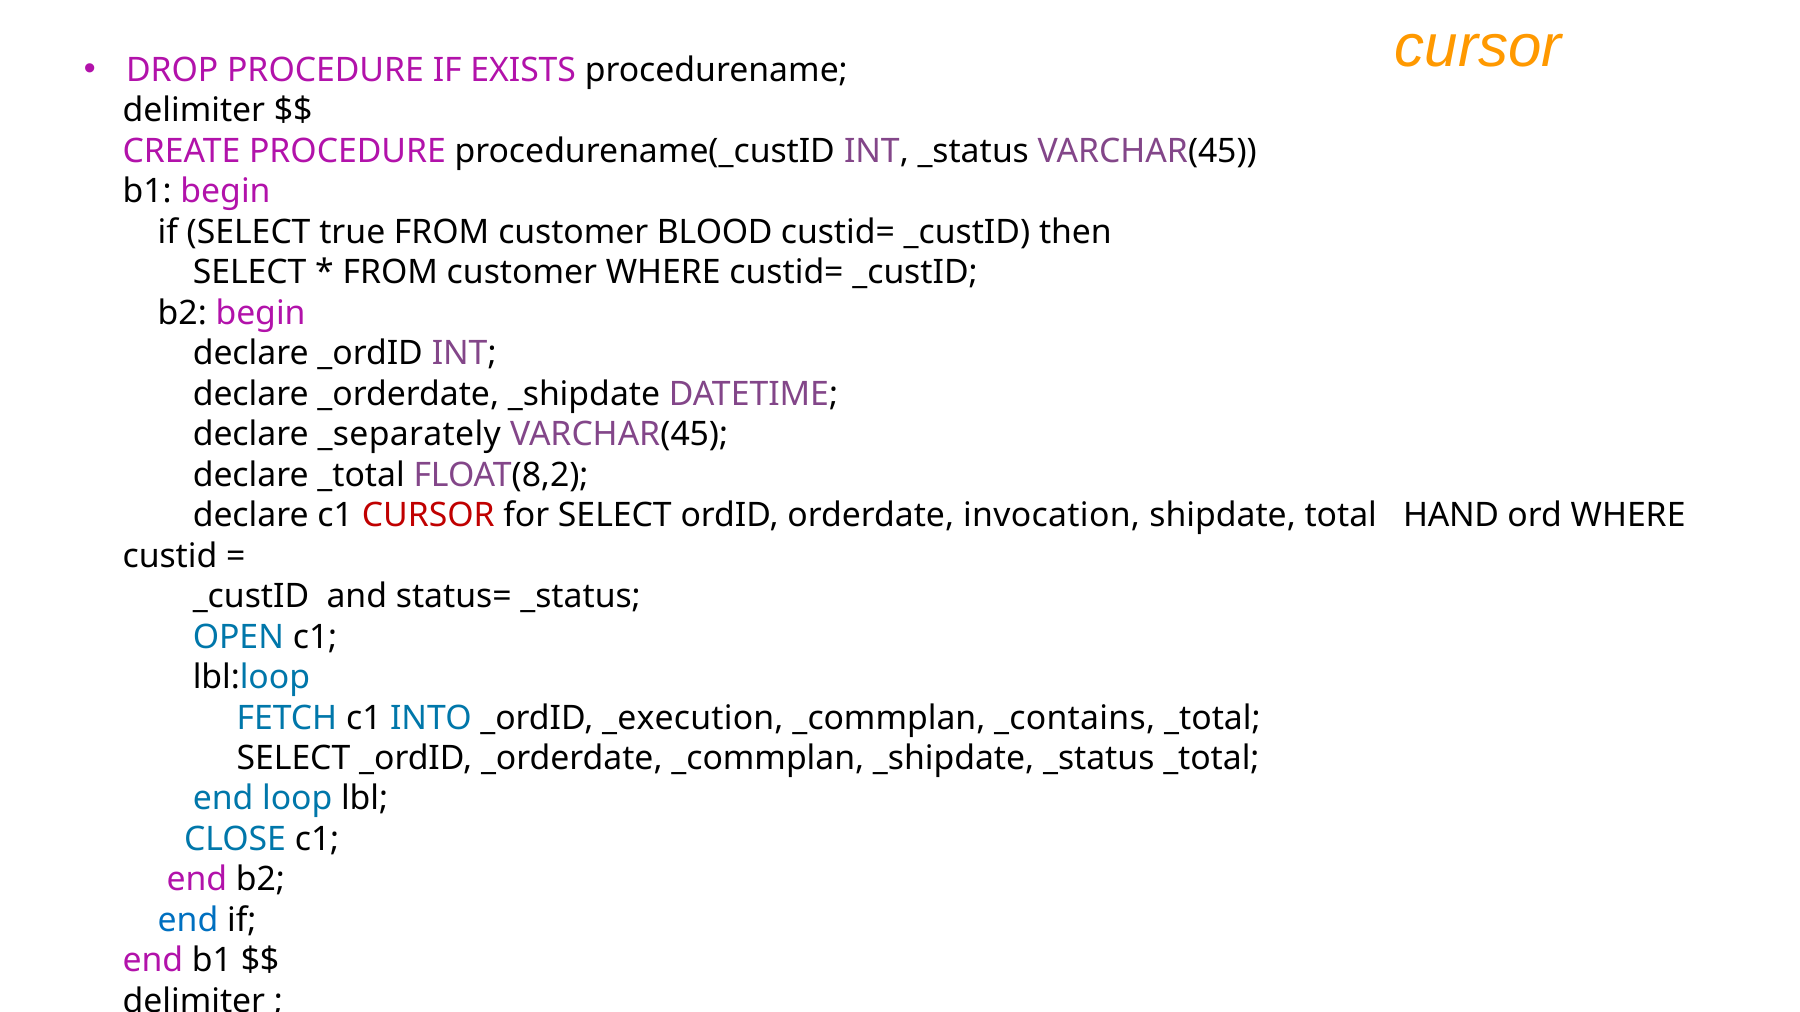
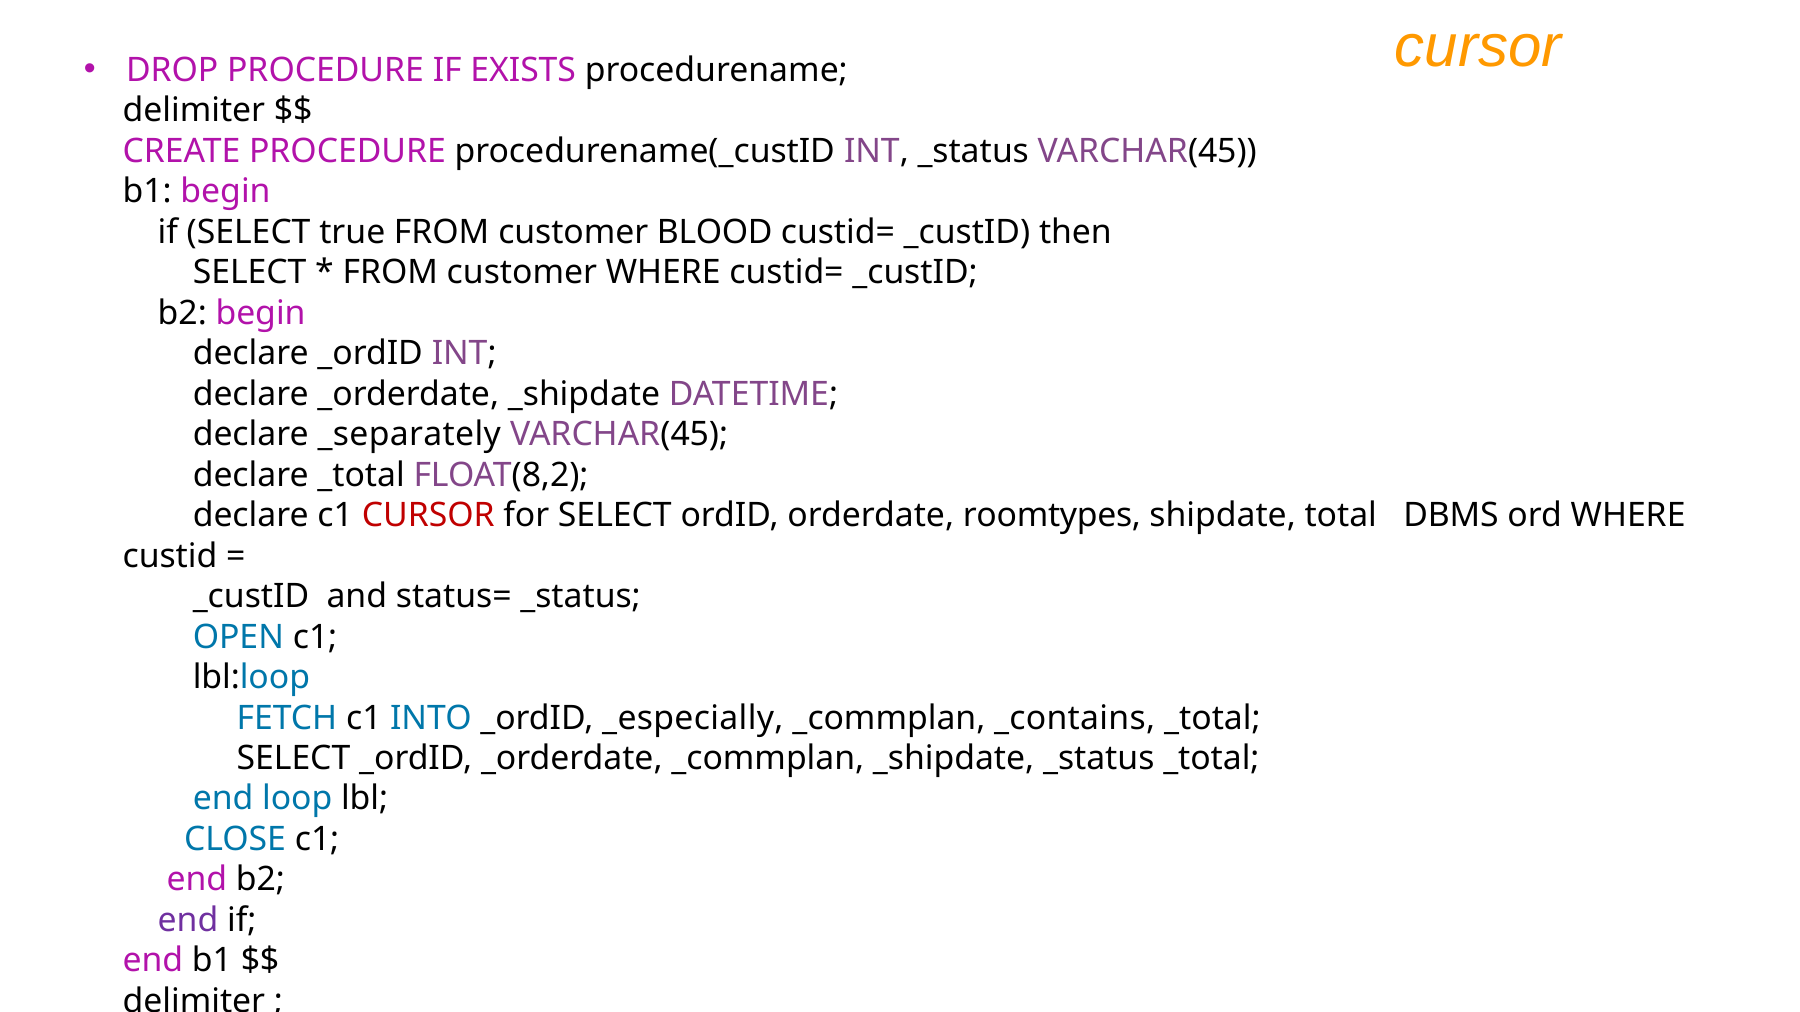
invocation: invocation -> roomtypes
HAND: HAND -> DBMS
_execution: _execution -> _especially
end at (188, 921) colour: blue -> purple
